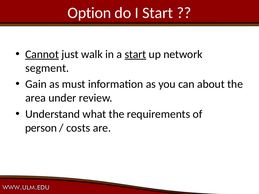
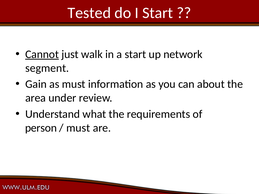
Option: Option -> Tested
start at (135, 54) underline: present -> none
costs at (78, 128): costs -> must
